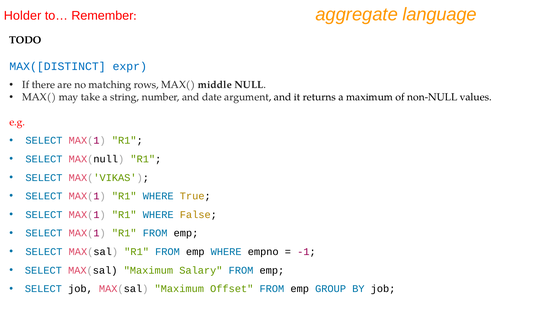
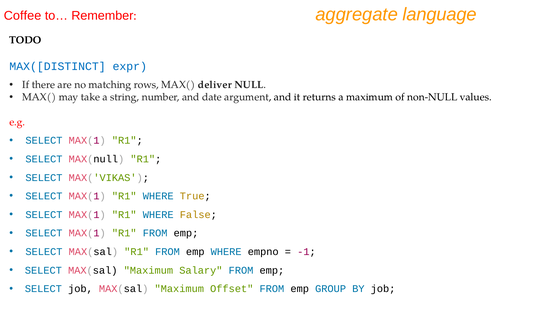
Holder: Holder -> Coffee
middle: middle -> deliver
